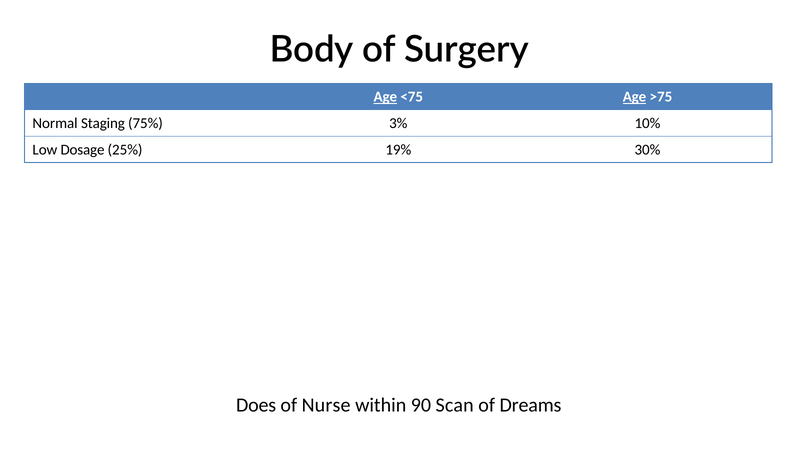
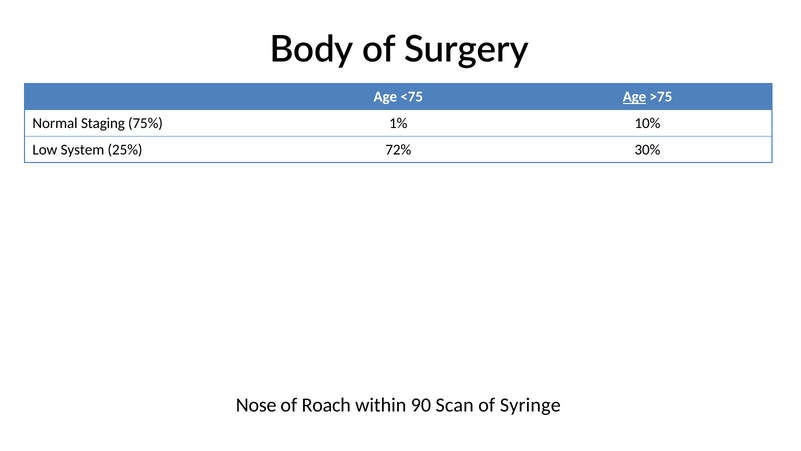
Age at (385, 97) underline: present -> none
3%: 3% -> 1%
Dosage: Dosage -> System
19%: 19% -> 72%
Does: Does -> Nose
Nurse: Nurse -> Roach
Dreams: Dreams -> Syringe
